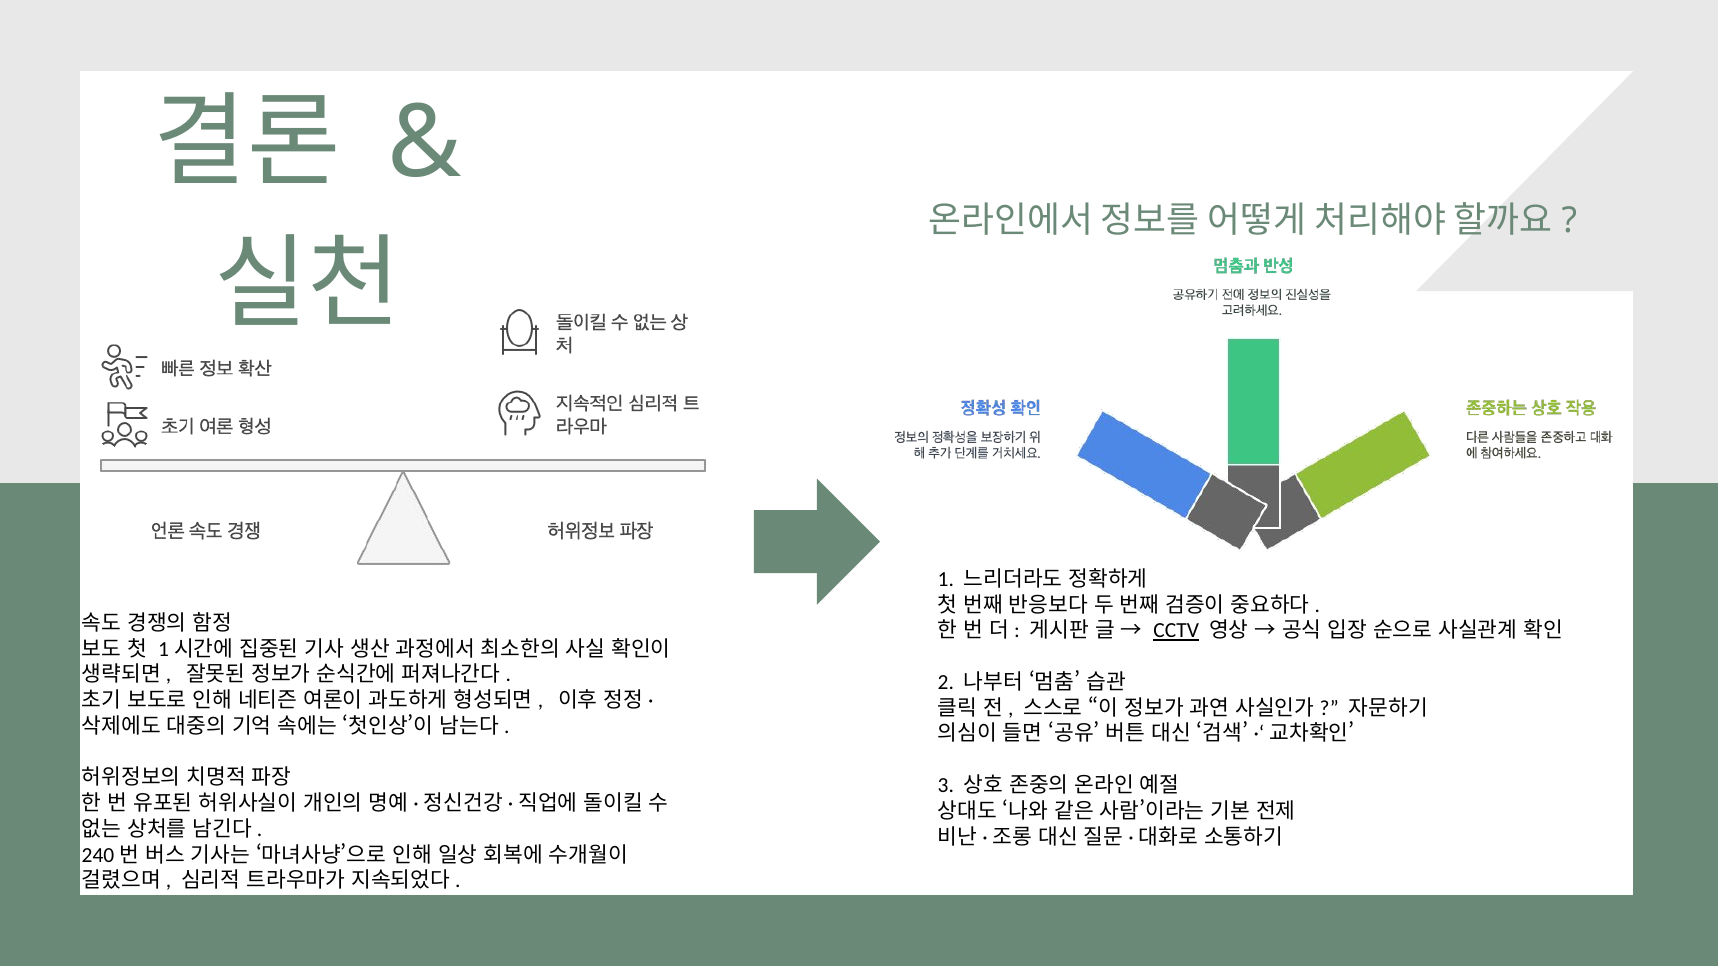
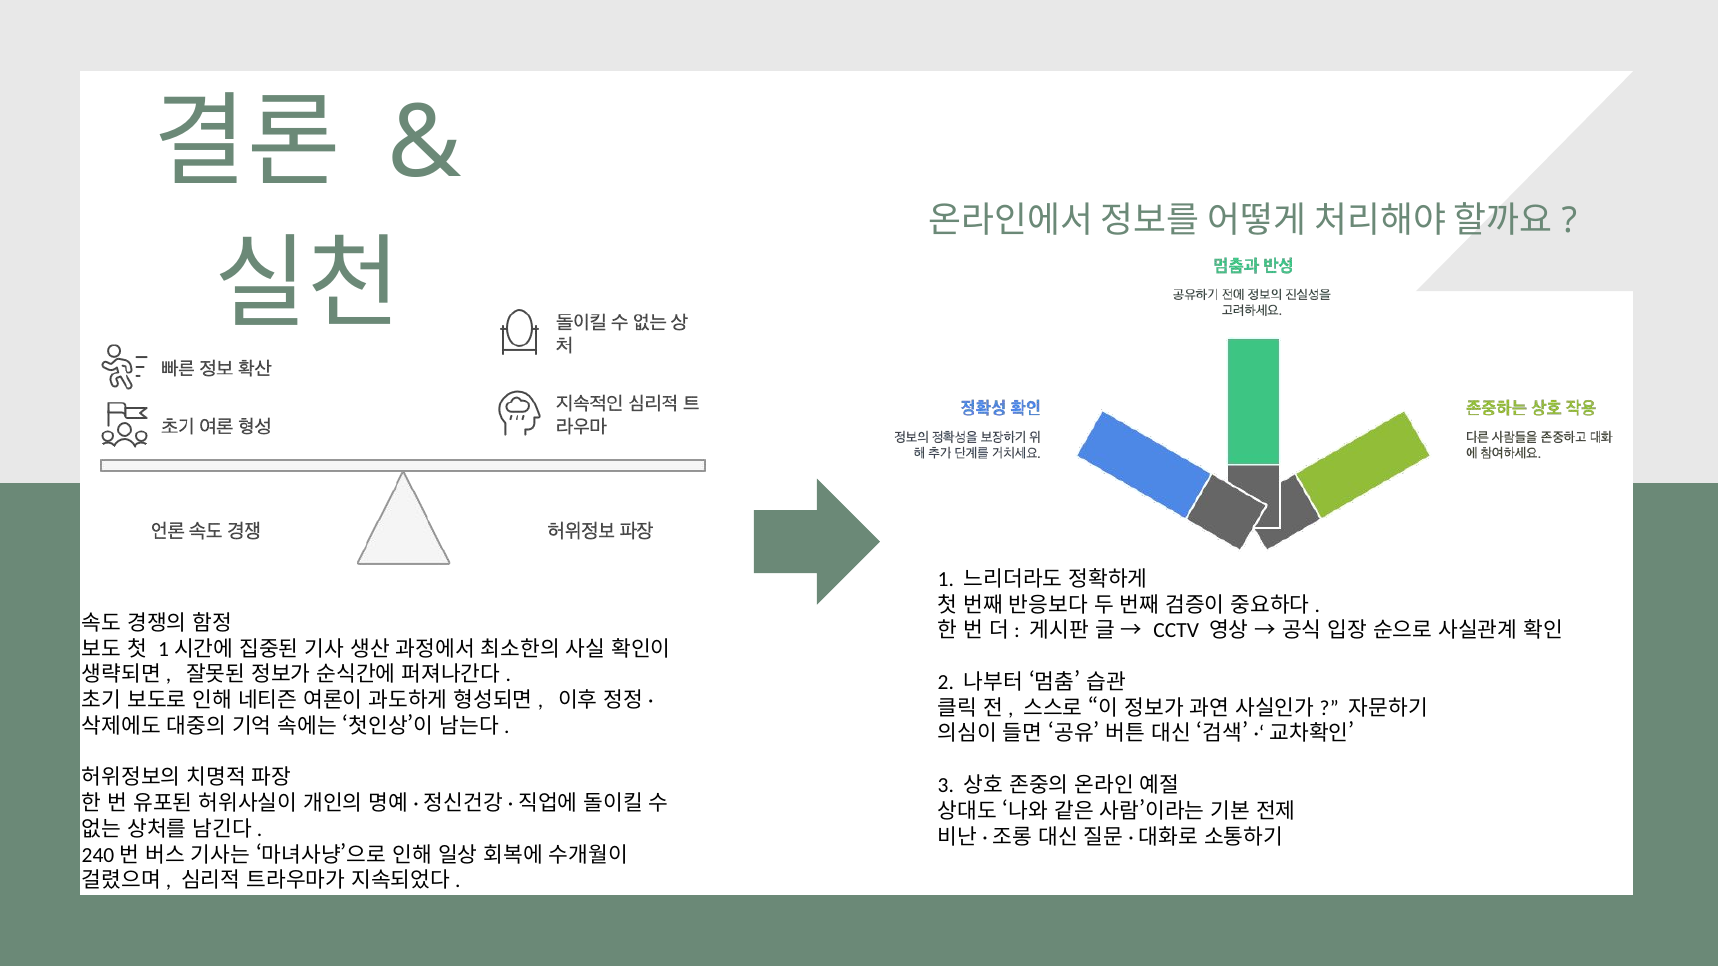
CCTV underline: present -> none
